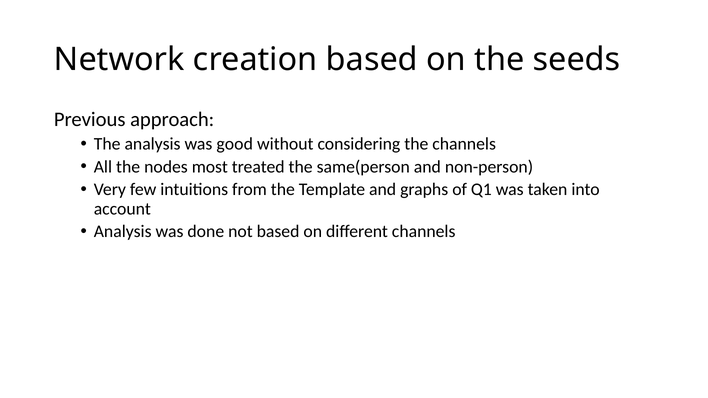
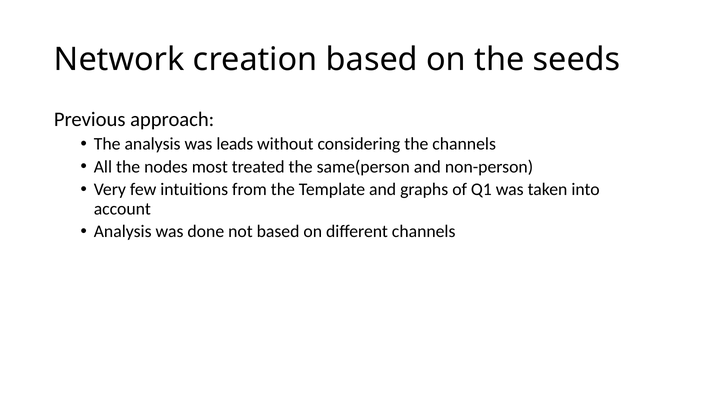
good: good -> leads
